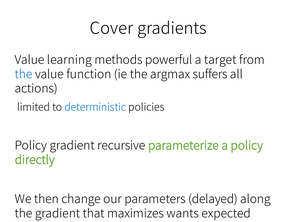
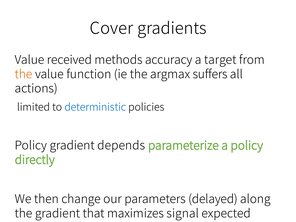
learning: learning -> received
powerful: powerful -> accuracy
the at (24, 74) colour: blue -> orange
recursive: recursive -> depends
wants: wants -> signal
